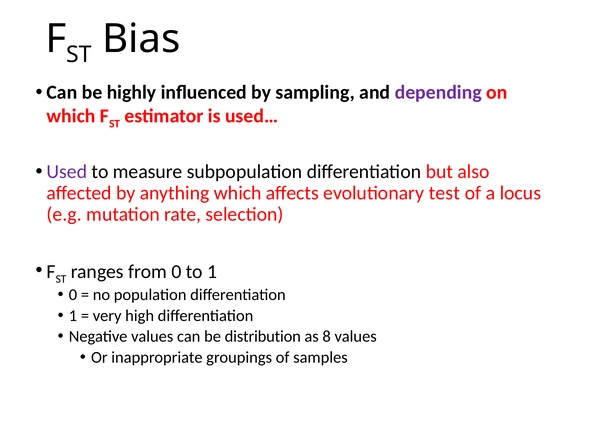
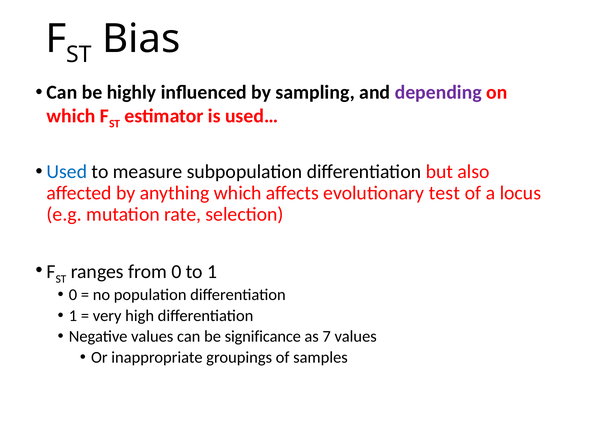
Used colour: purple -> blue
distribution: distribution -> significance
8: 8 -> 7
